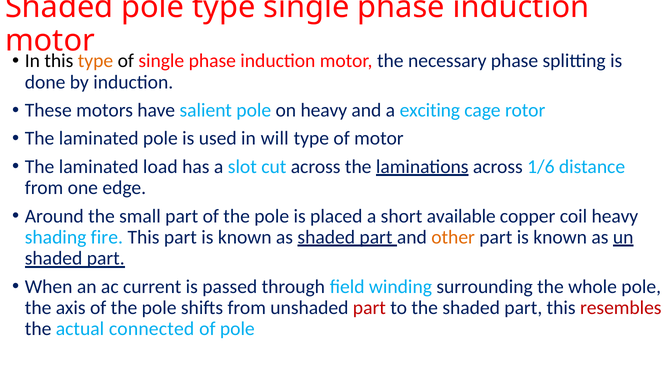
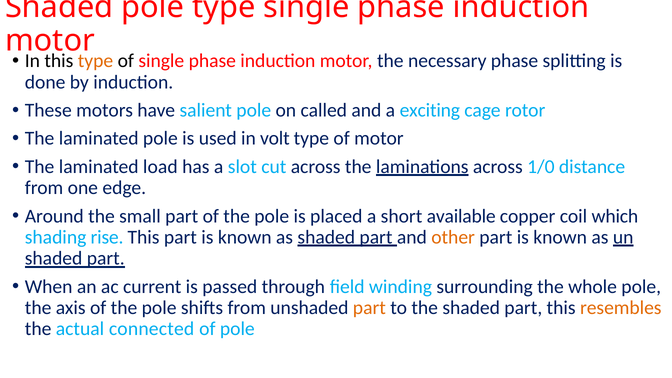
on heavy: heavy -> called
will: will -> volt
1/6: 1/6 -> 1/0
coil heavy: heavy -> which
fire: fire -> rise
part at (369, 308) colour: red -> orange
resembles colour: red -> orange
